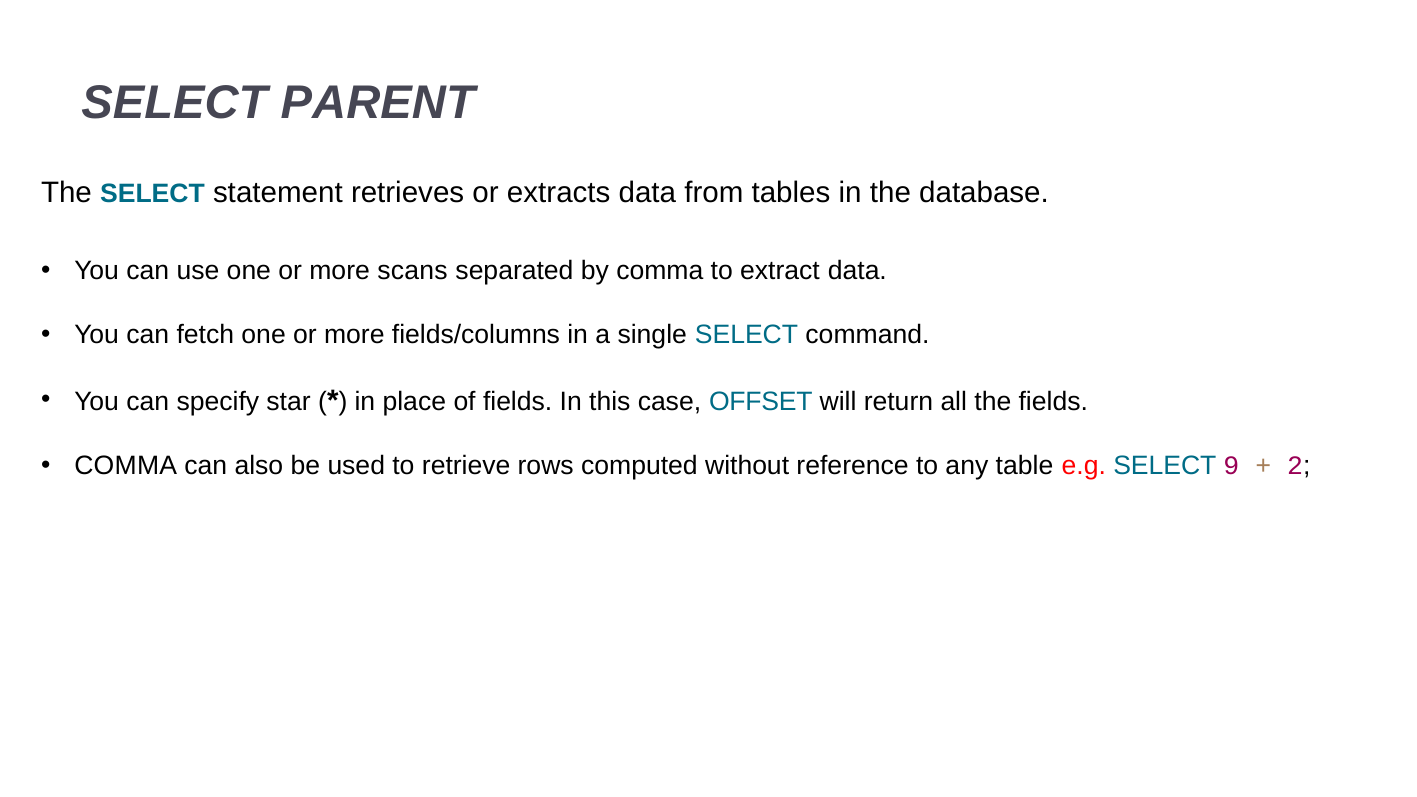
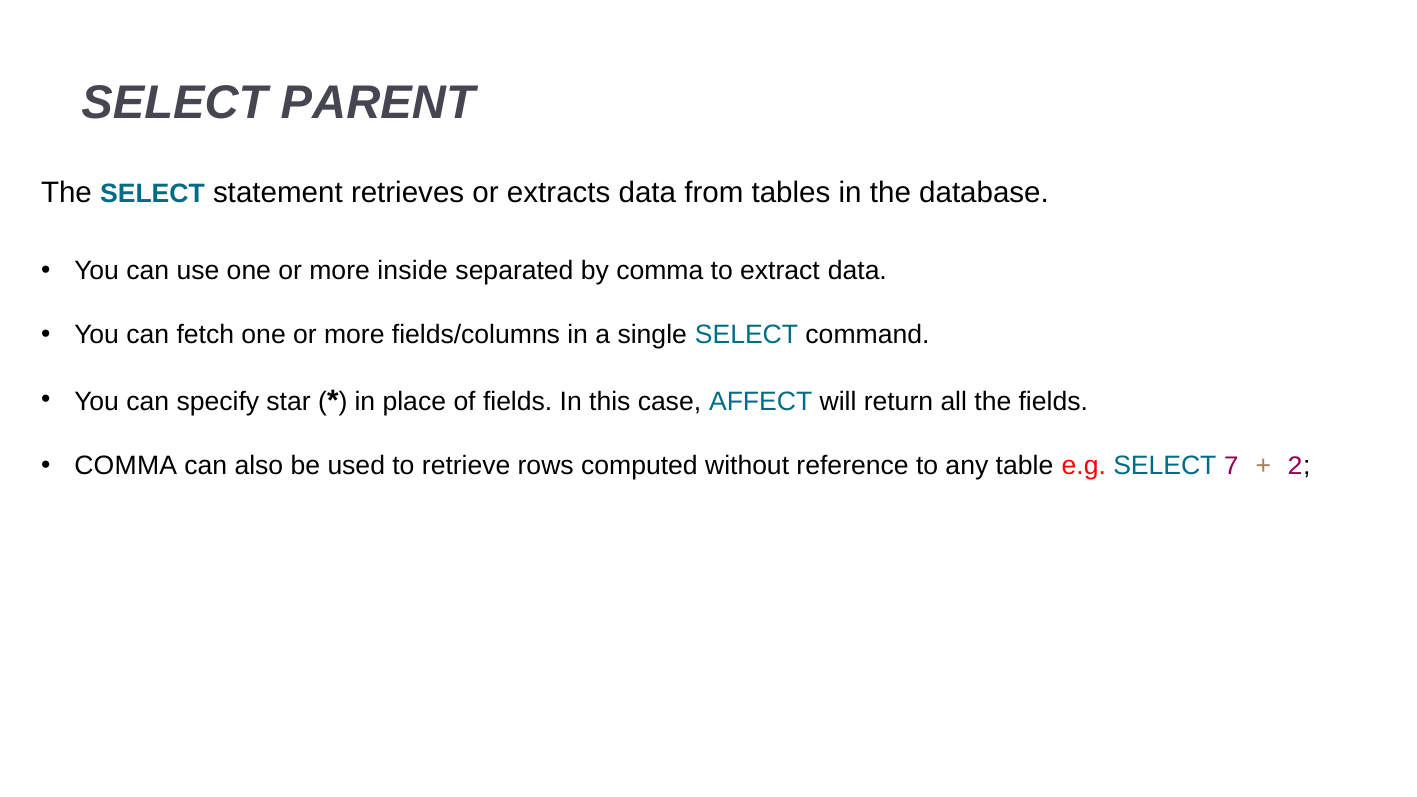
scans: scans -> inside
OFFSET: OFFSET -> AFFECT
9: 9 -> 7
